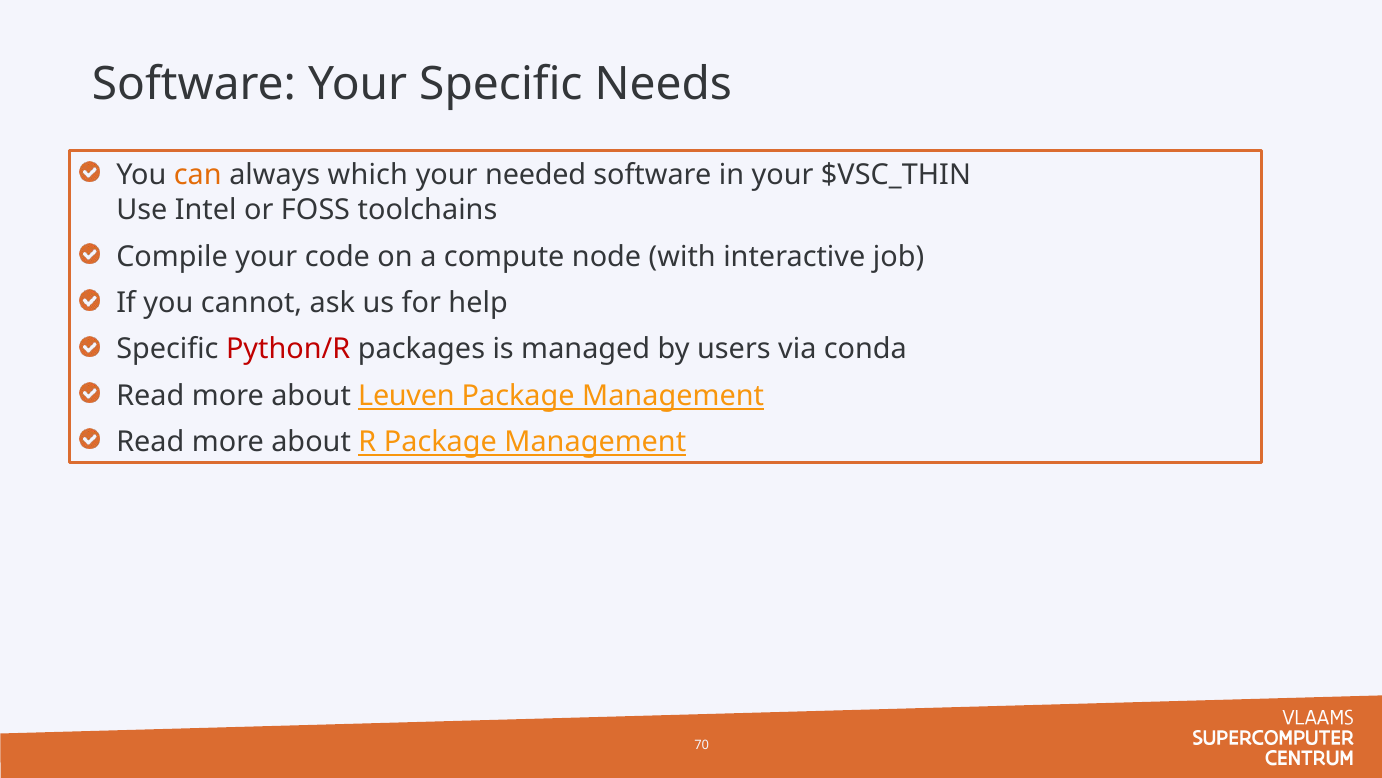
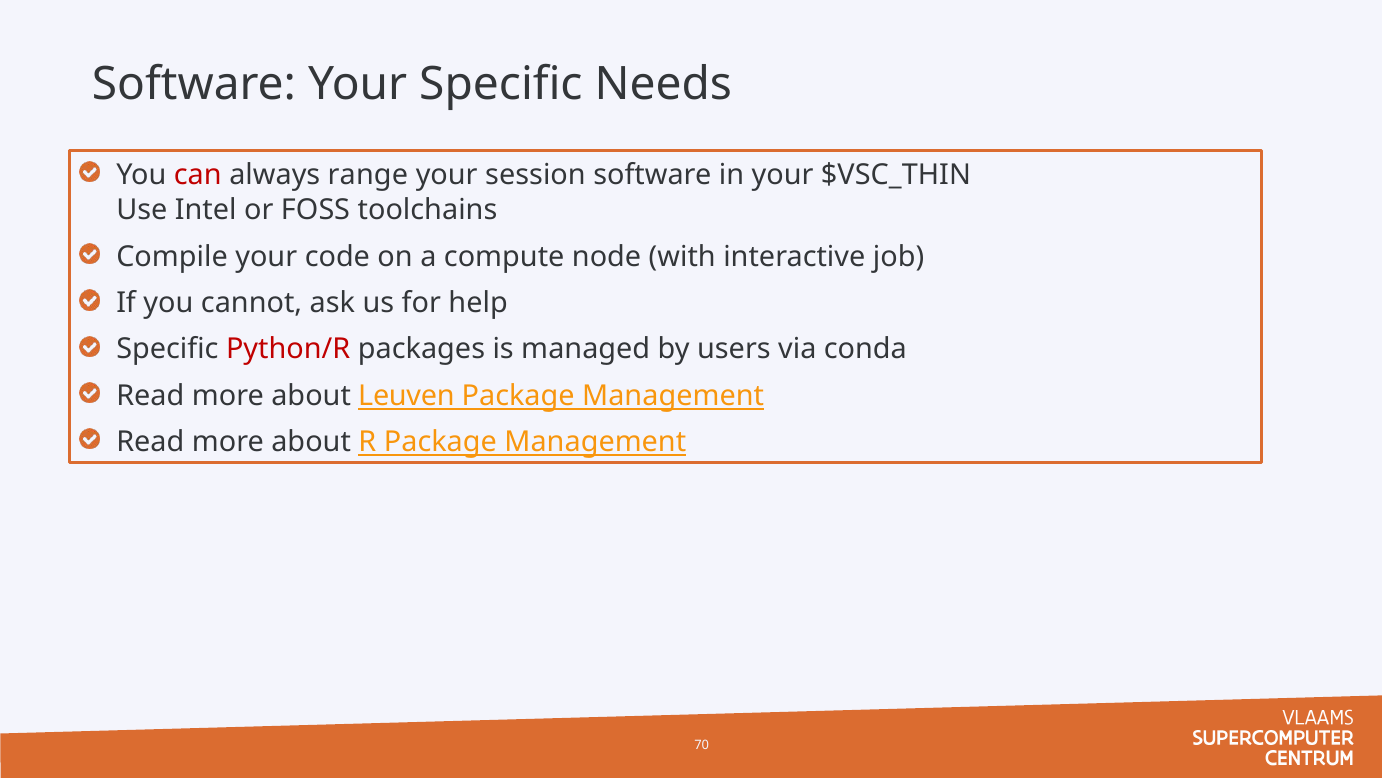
can colour: orange -> red
which: which -> range
needed: needed -> session
